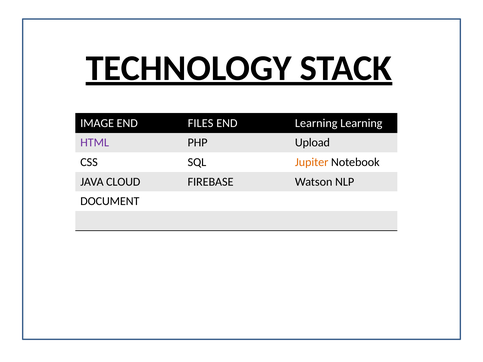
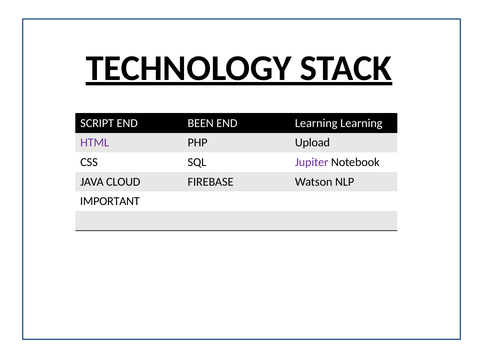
IMAGE: IMAGE -> SCRIPT
FILES: FILES -> BEEN
Jupiter colour: orange -> purple
DOCUMENT: DOCUMENT -> IMPORTANT
